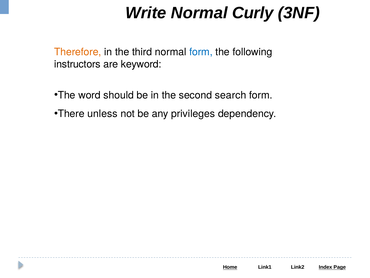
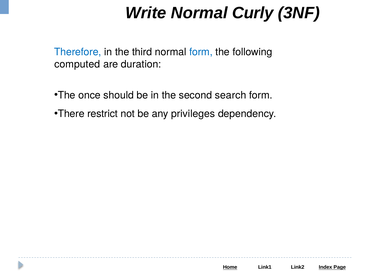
Therefore colour: orange -> blue
instructors: instructors -> computed
keyword: keyword -> duration
word: word -> once
unless: unless -> restrict
